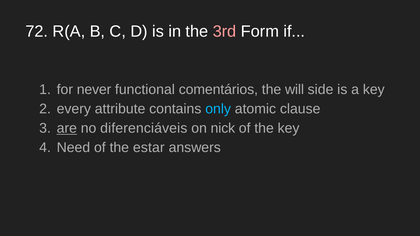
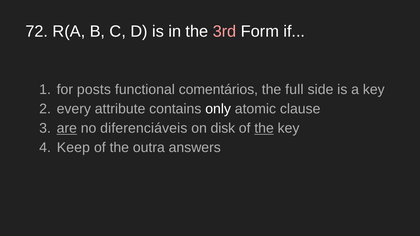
never: never -> posts
will: will -> full
only colour: light blue -> white
nick: nick -> disk
the at (264, 128) underline: none -> present
Need: Need -> Keep
estar: estar -> outra
